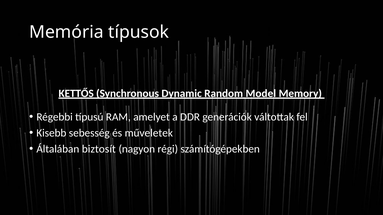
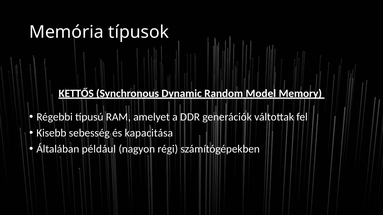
műveletek: műveletek -> kapacitása
biztosít: biztosít -> például
